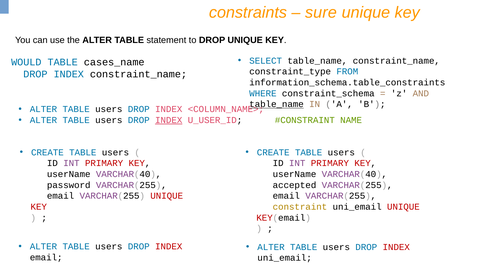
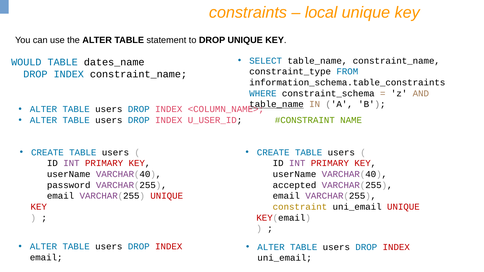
sure: sure -> local
cases_name: cases_name -> dates_name
INDEX at (169, 120) underline: present -> none
